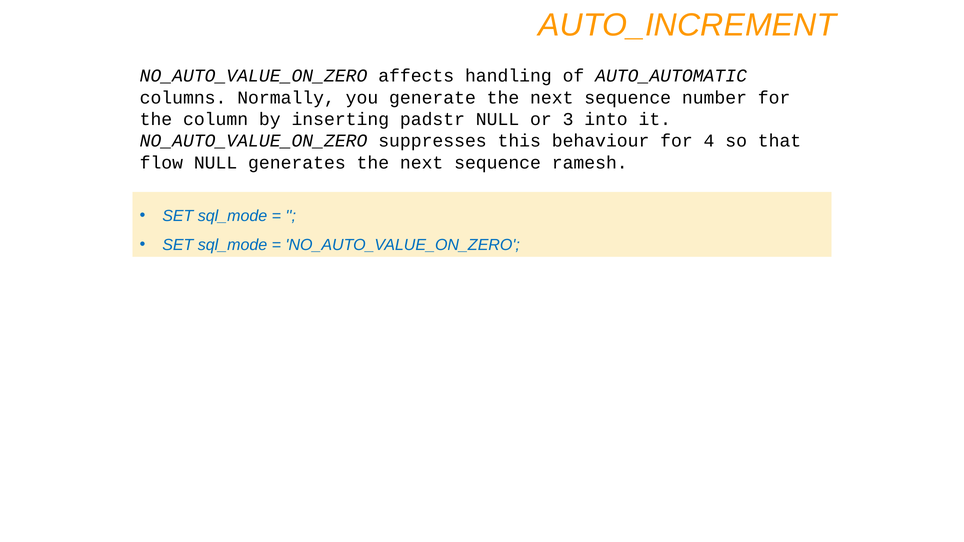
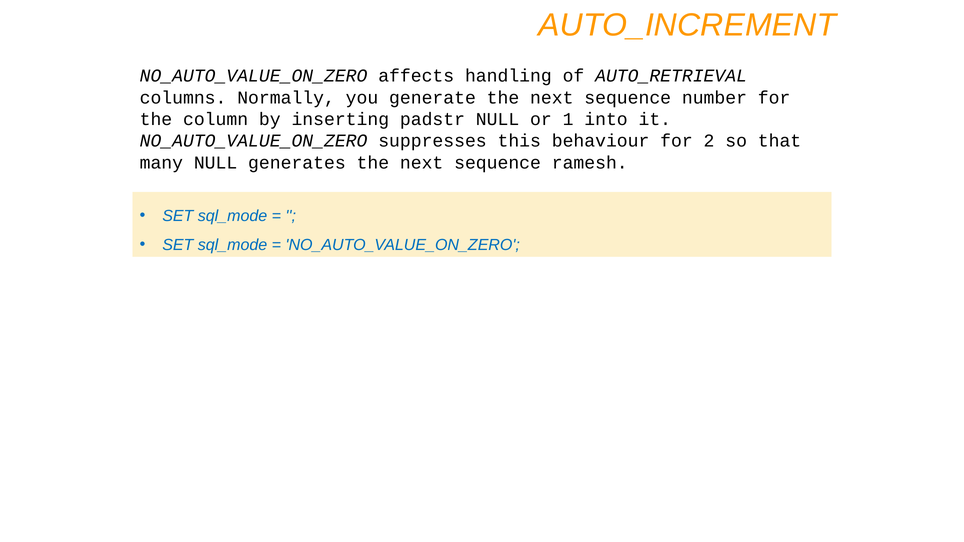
AUTO_AUTOMATIC: AUTO_AUTOMATIC -> AUTO_RETRIEVAL
3: 3 -> 1
4: 4 -> 2
flow: flow -> many
